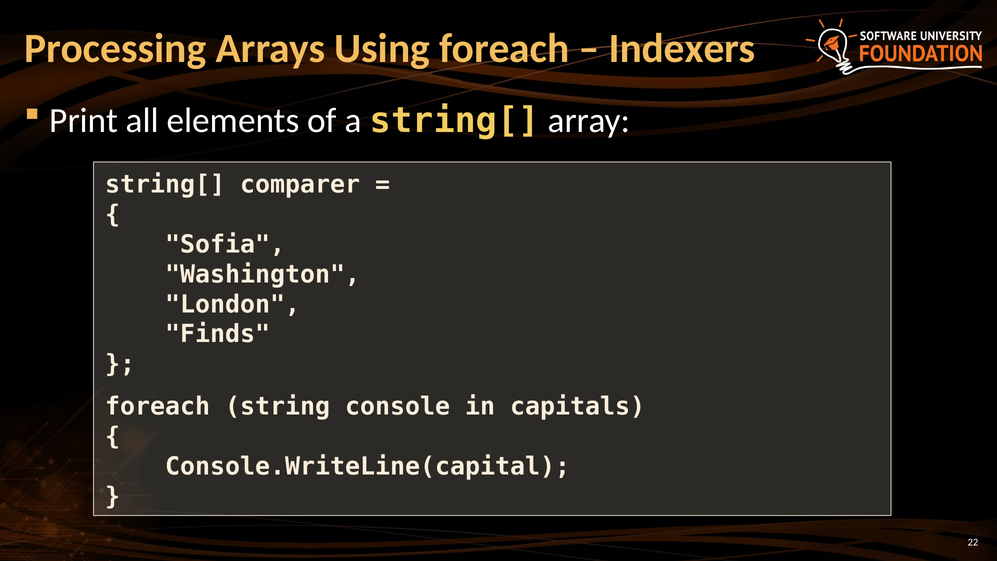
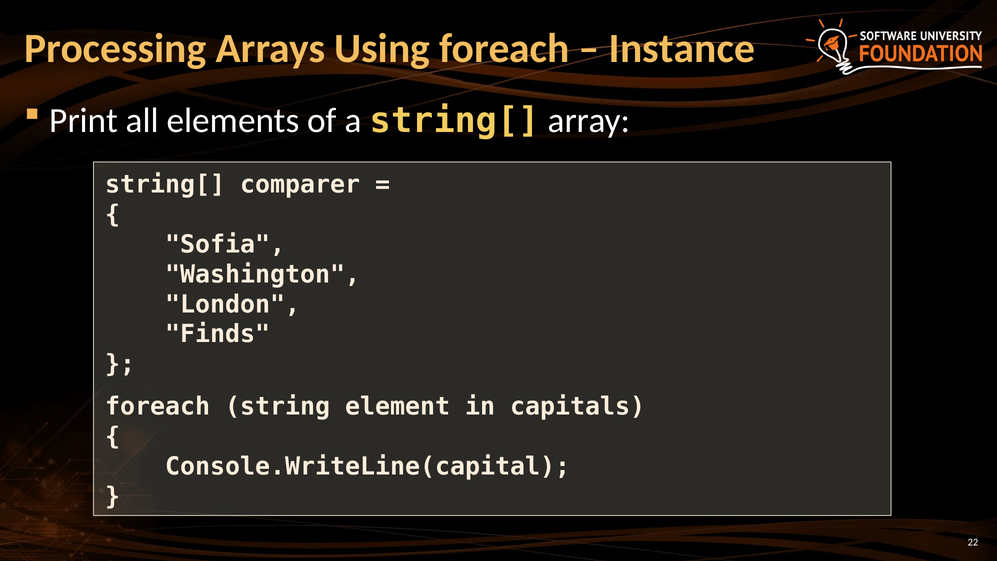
Indexers: Indexers -> Instance
console: console -> element
